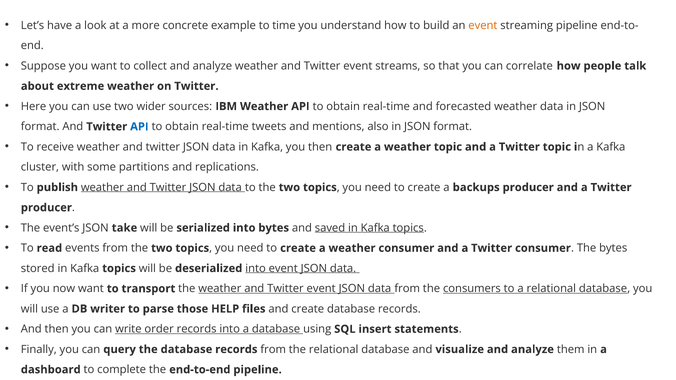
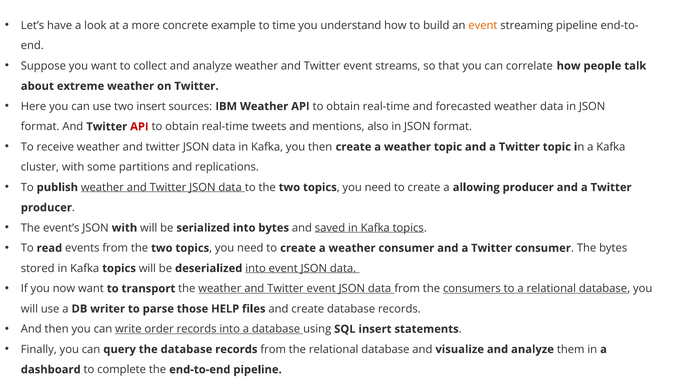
two wider: wider -> insert
API at (139, 127) colour: blue -> red
backups: backups -> allowing
JSON take: take -> with
